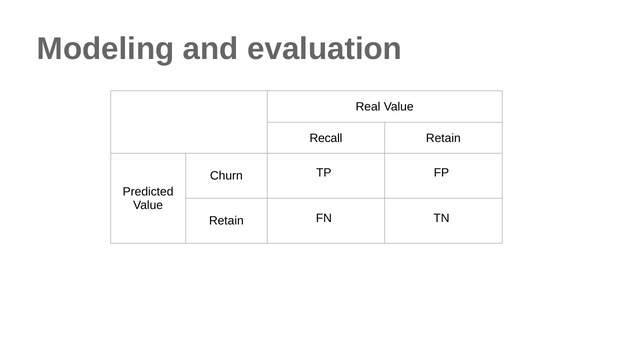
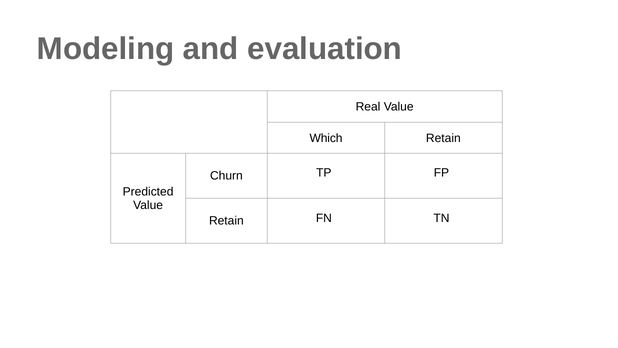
Recall: Recall -> Which
